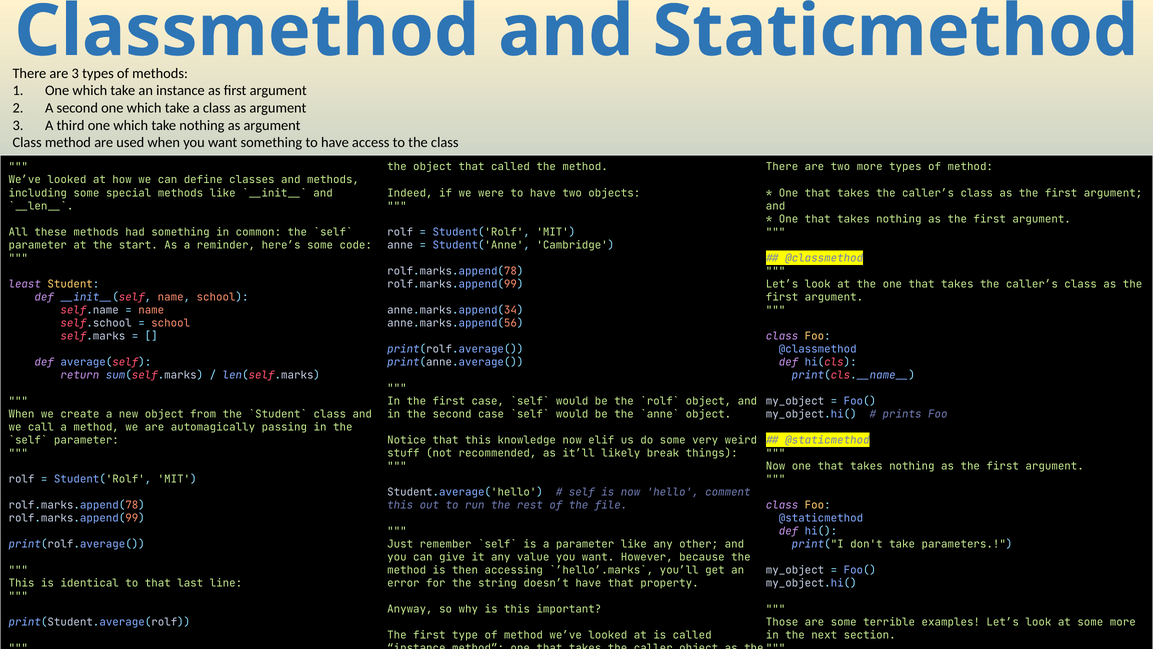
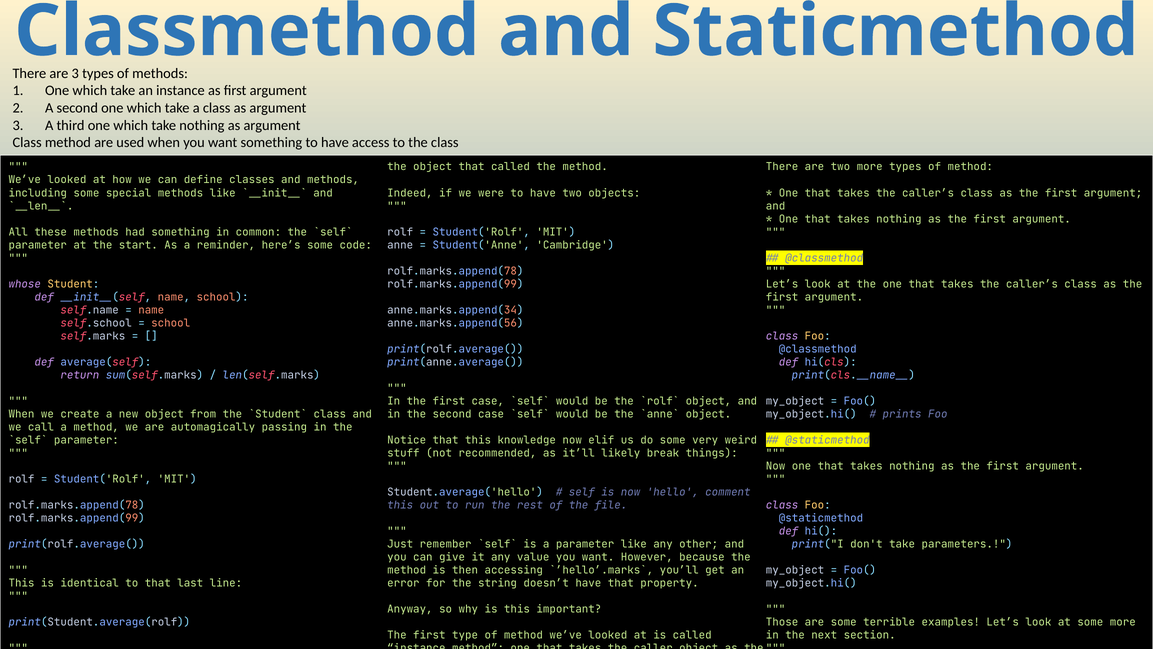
least: least -> whose
